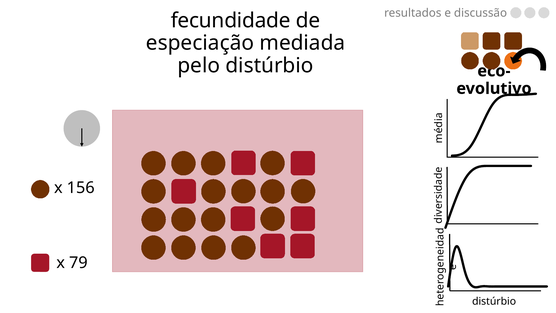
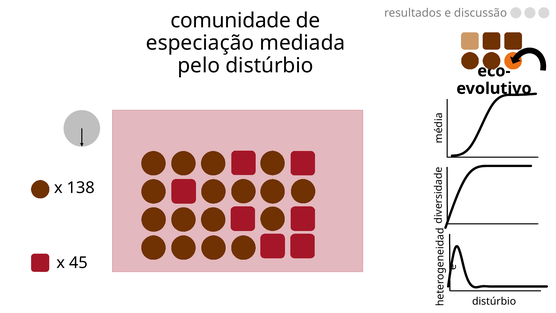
fecundidade: fecundidade -> comunidade
156: 156 -> 138
79: 79 -> 45
